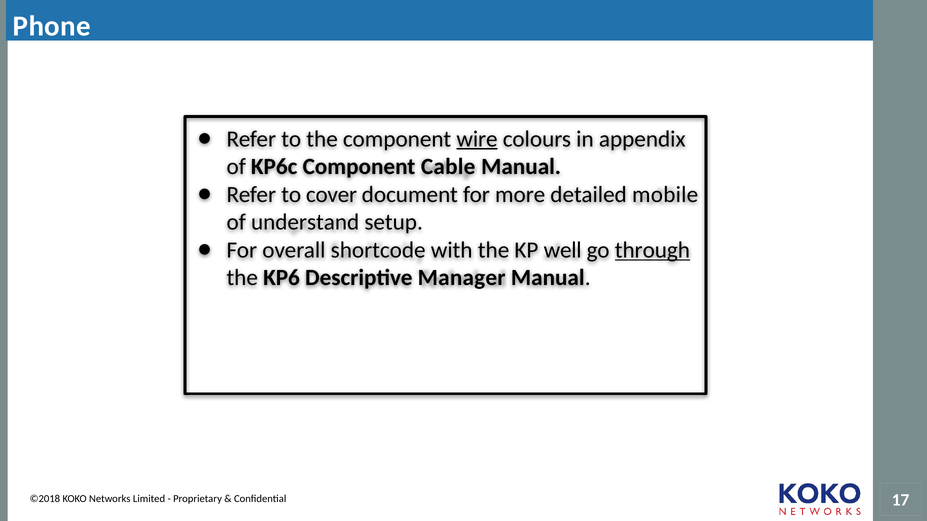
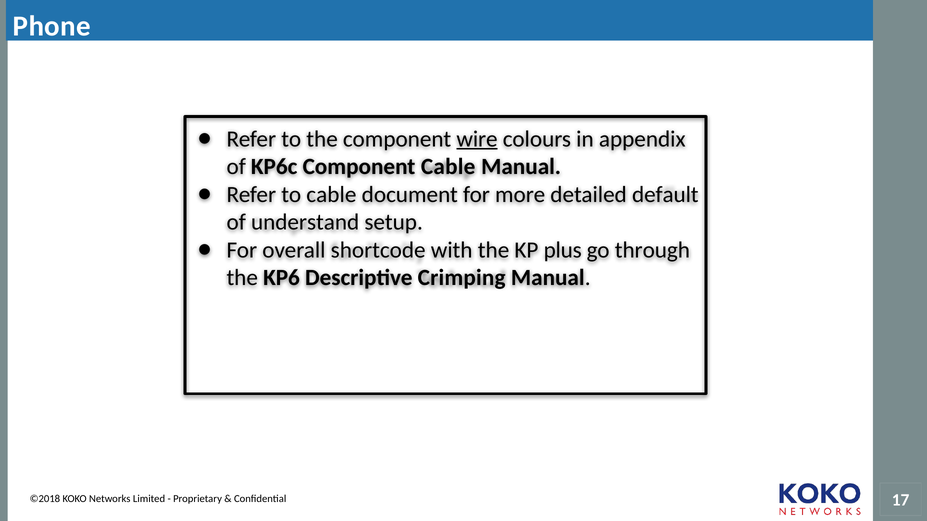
to cover: cover -> cable
mobile: mobile -> default
well: well -> plus
through underline: present -> none
Manager: Manager -> Crimping
